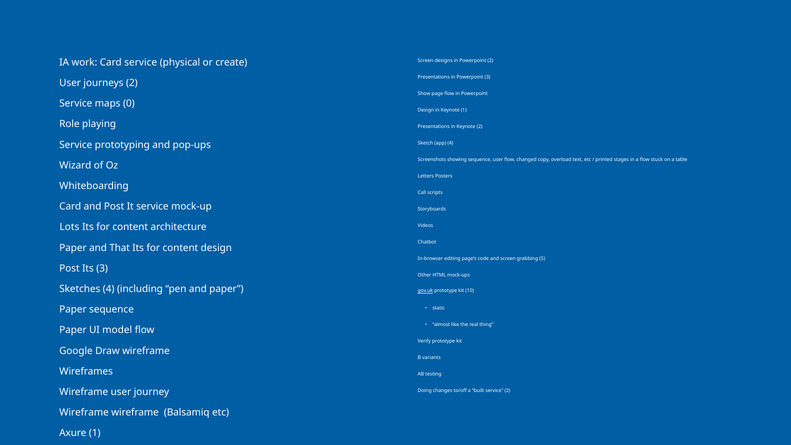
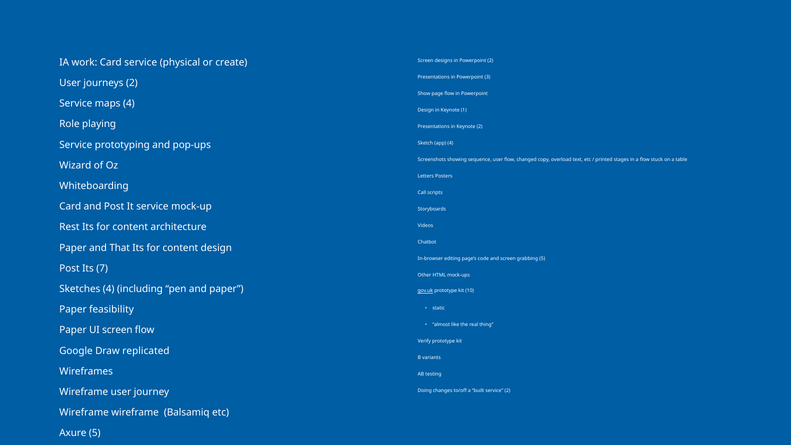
maps 0: 0 -> 4
Lots: Lots -> Rest
Its 3: 3 -> 7
Paper sequence: sequence -> feasibility
UI model: model -> screen
Draw wireframe: wireframe -> replicated
Axure 1: 1 -> 5
